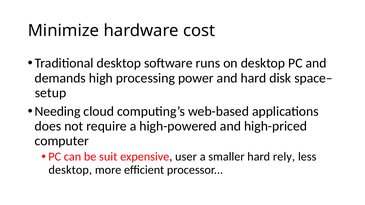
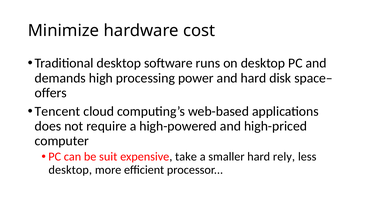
setup: setup -> offers
Needing: Needing -> Tencent
user: user -> take
